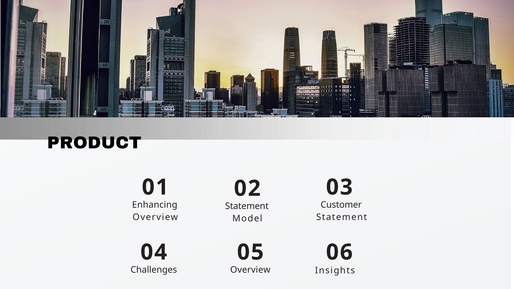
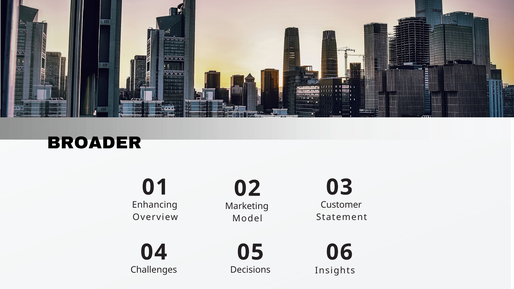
PRODUCT: PRODUCT -> BROADER
Statement at (247, 206): Statement -> Marketing
Overview at (250, 270): Overview -> Decisions
